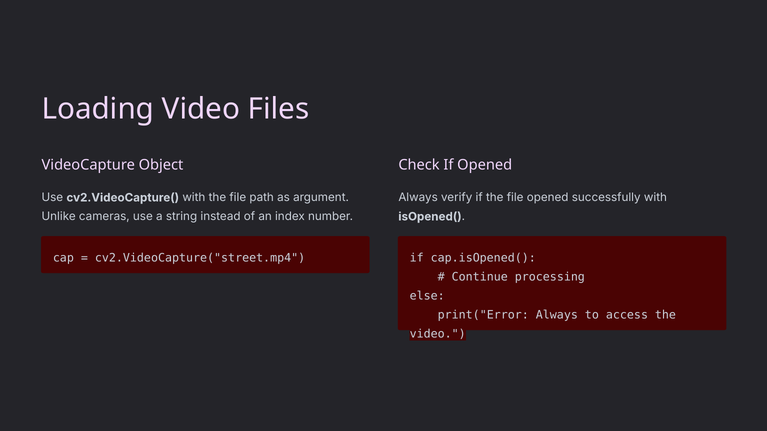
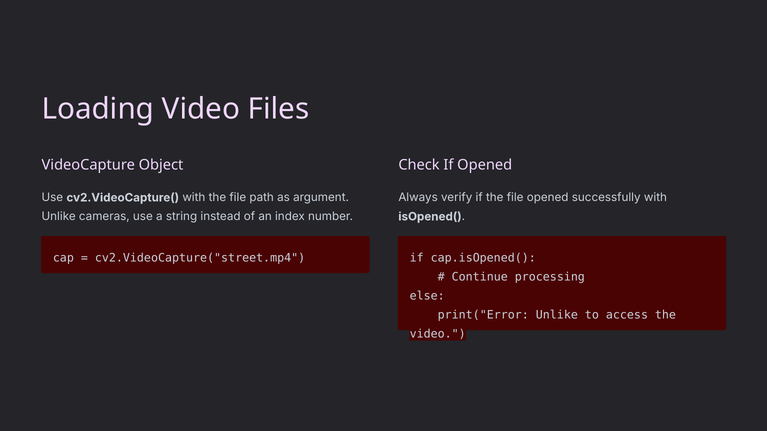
print("Error Always: Always -> Unlike
